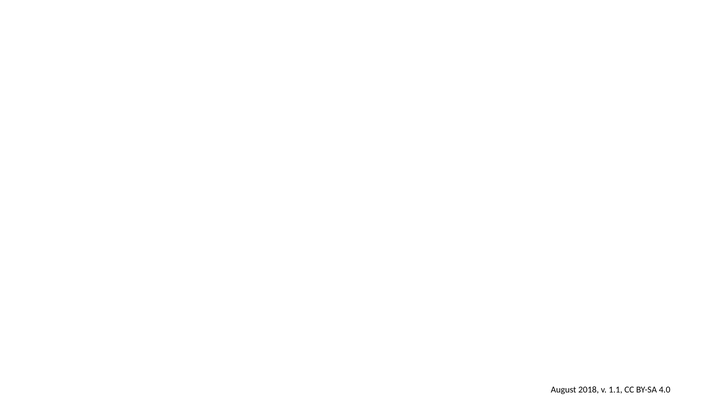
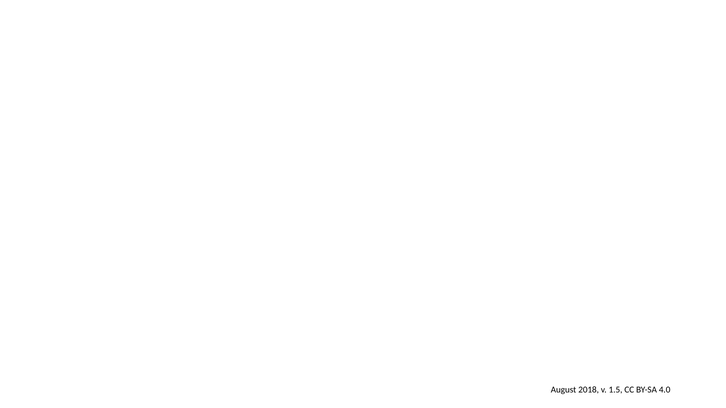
1.1: 1.1 -> 1.5
